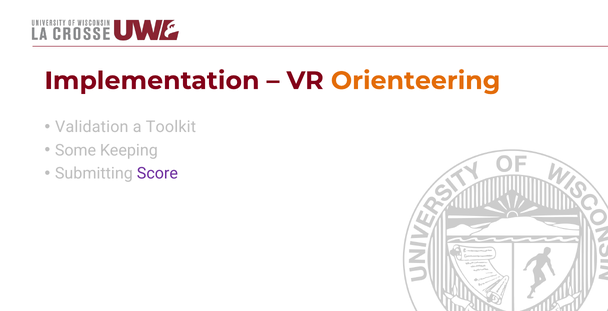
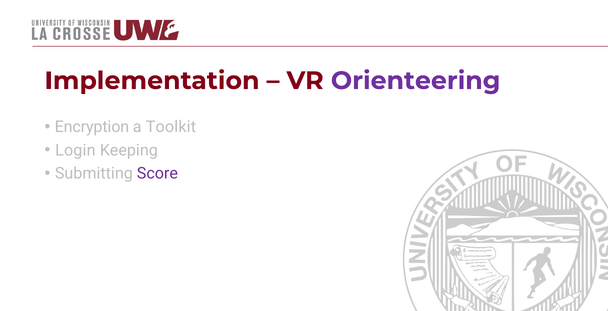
Orienteering colour: orange -> purple
Validation: Validation -> Encryption
Some: Some -> Login
